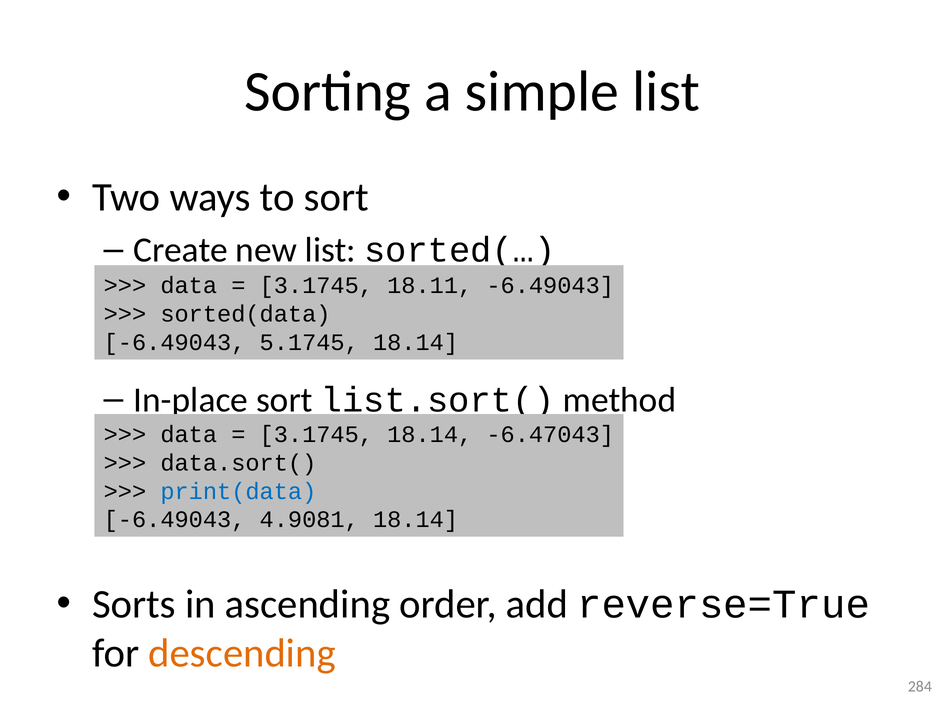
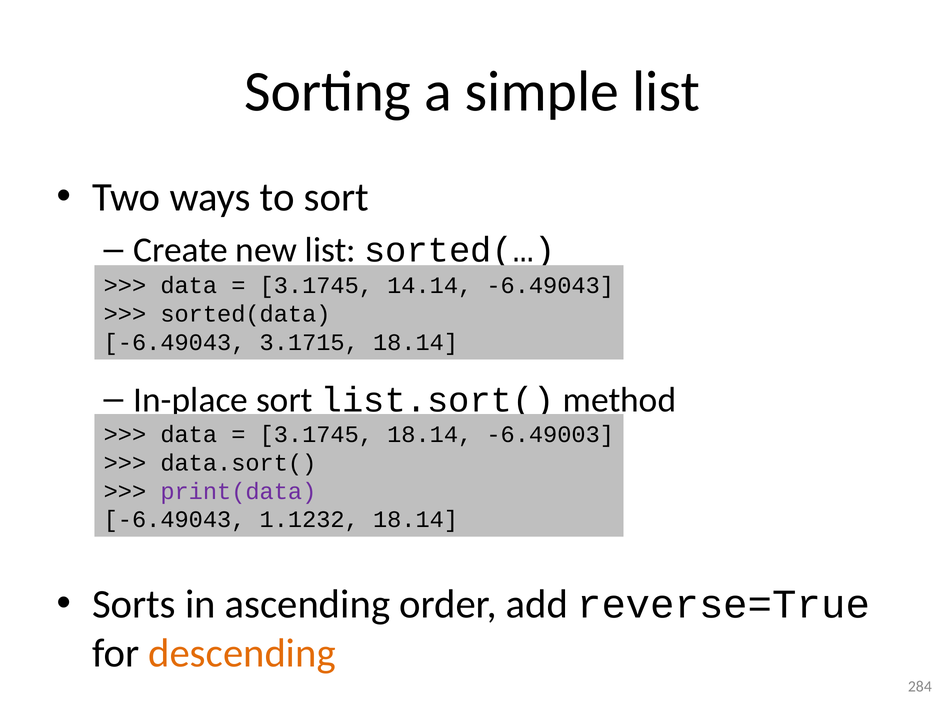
18.11: 18.11 -> 14.14
5.1745: 5.1745 -> 3.1715
-6.47043: -6.47043 -> -6.49003
print(data colour: blue -> purple
4.9081: 4.9081 -> 1.1232
